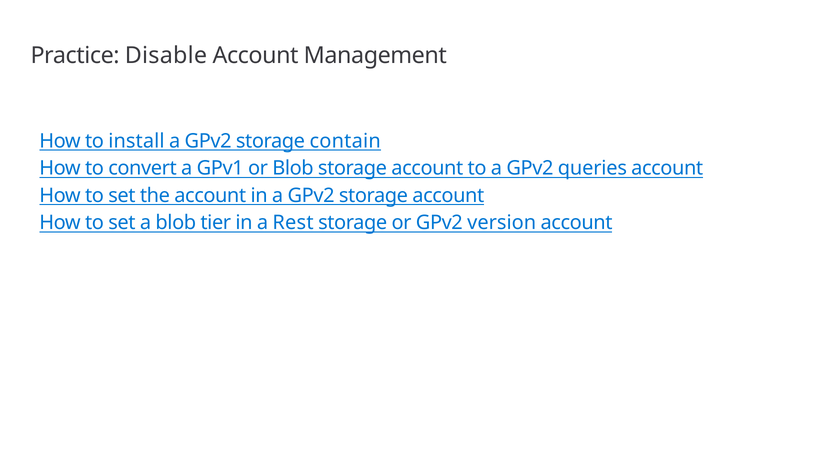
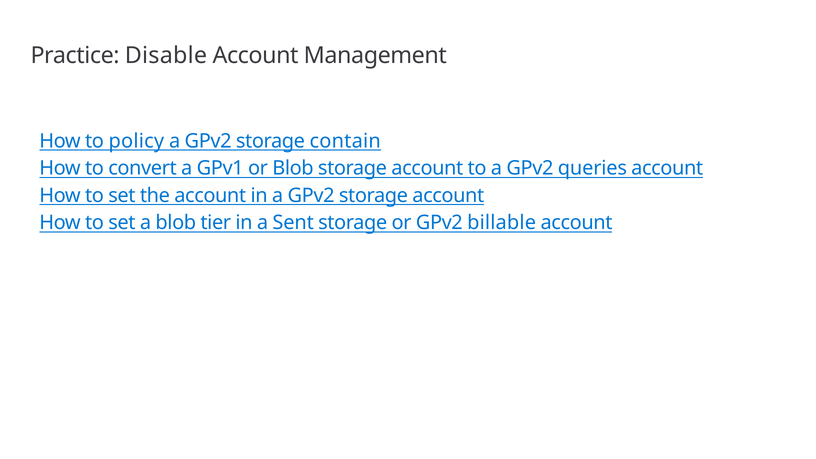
install: install -> policy
Rest: Rest -> Sent
version: version -> billable
